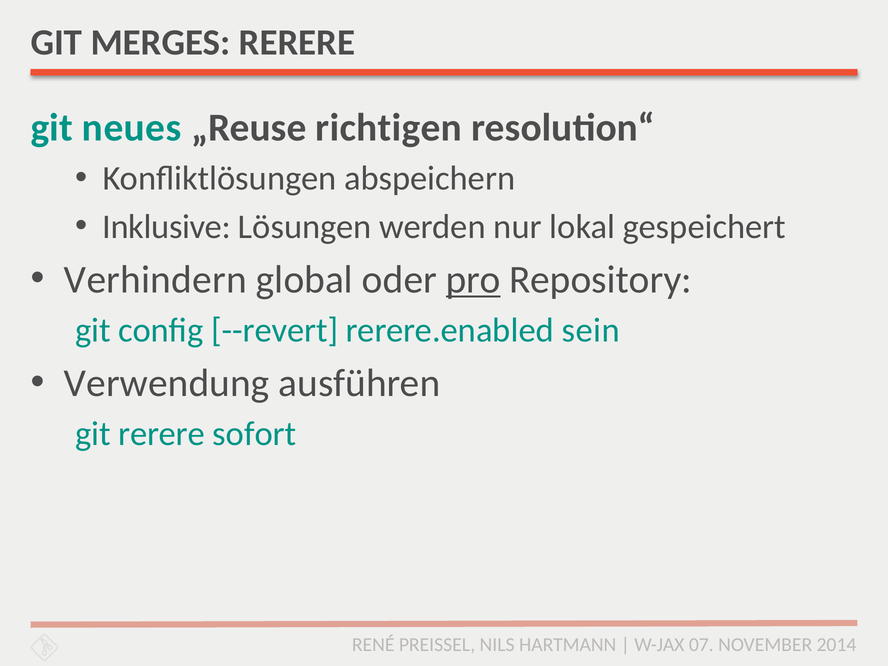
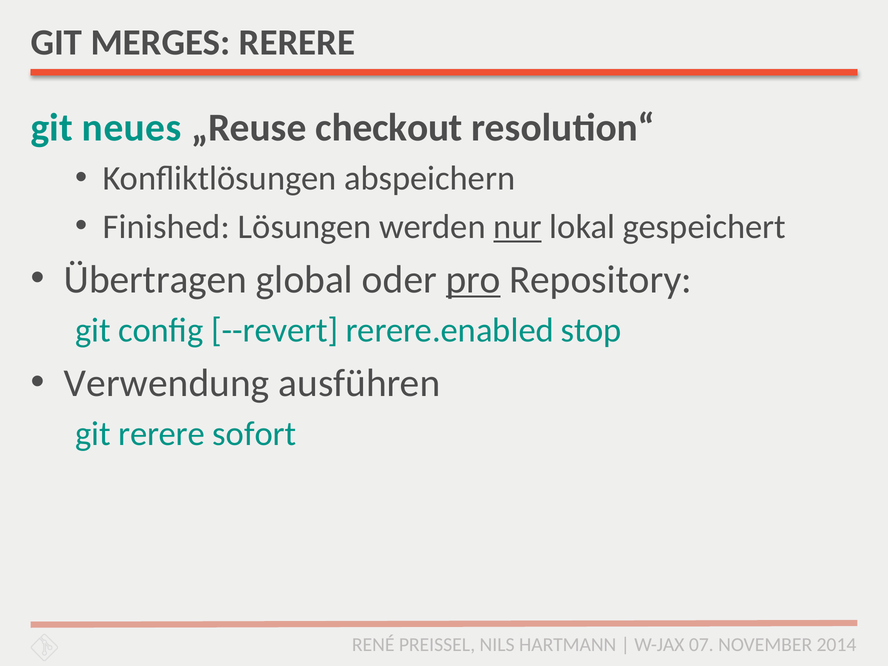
richtigen: richtigen -> checkout
Inklusive: Inklusive -> Finished
nur underline: none -> present
Verhindern: Verhindern -> Übertragen
sein: sein -> stop
